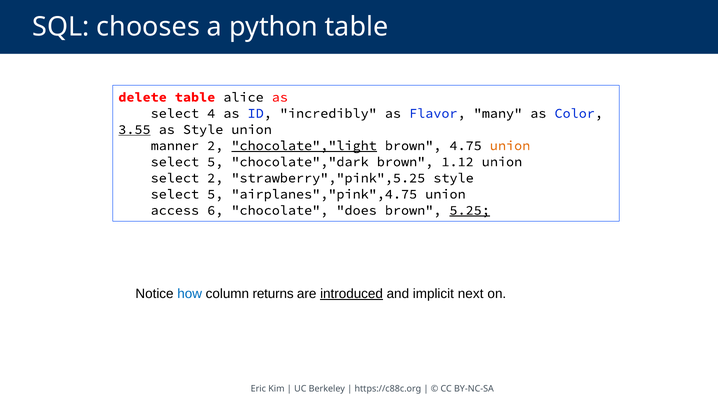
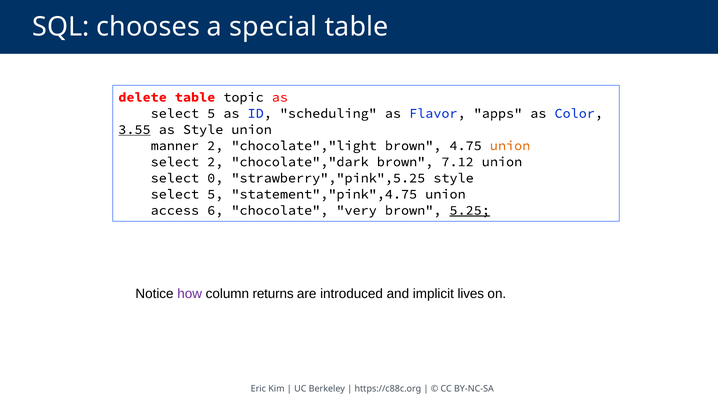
python: python -> special
alice: alice -> topic
4 at (211, 113): 4 -> 5
incredibly: incredibly -> scheduling
many: many -> apps
chocolate","light underline: present -> none
5 at (215, 162): 5 -> 2
1.12: 1.12 -> 7.12
select 2: 2 -> 0
airplanes","pink",4.75: airplanes","pink",4.75 -> statement","pink",4.75
does: does -> very
how colour: blue -> purple
introduced underline: present -> none
next: next -> lives
